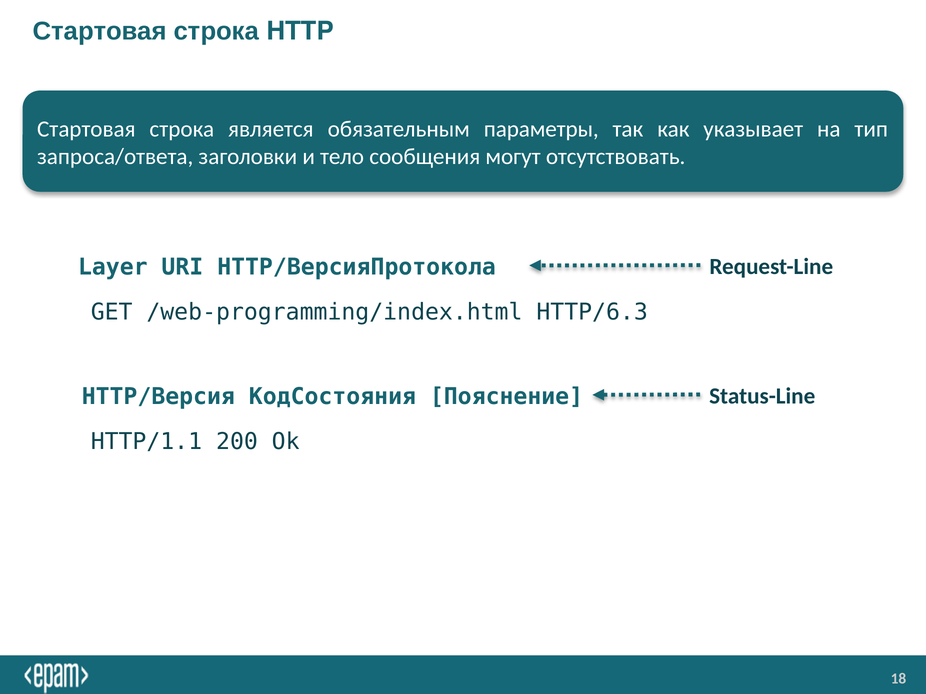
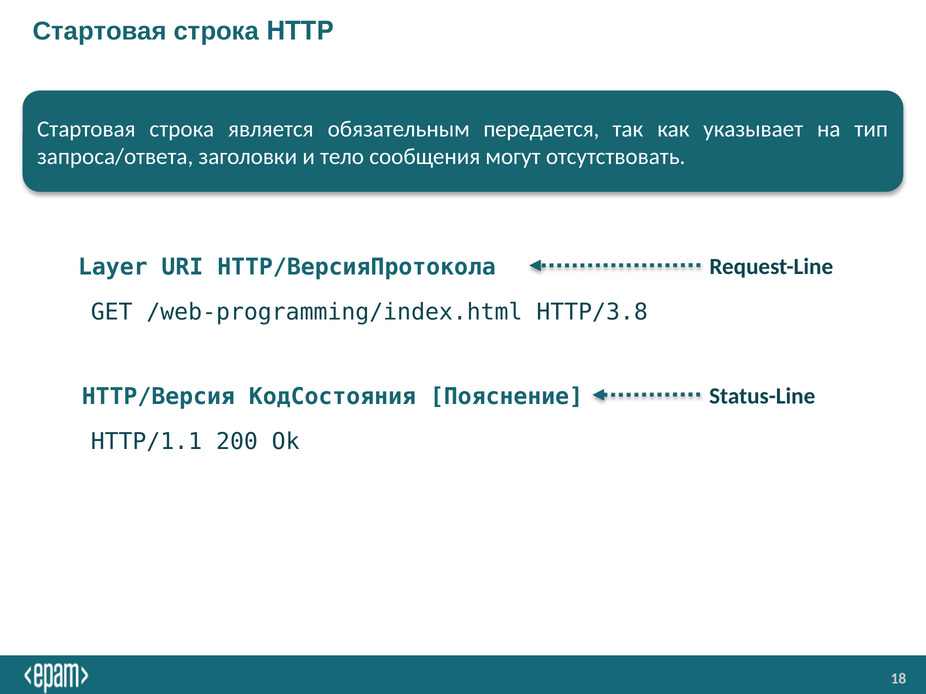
параметры: параметры -> передается
HTTP/6.3: HTTP/6.3 -> HTTP/3.8
